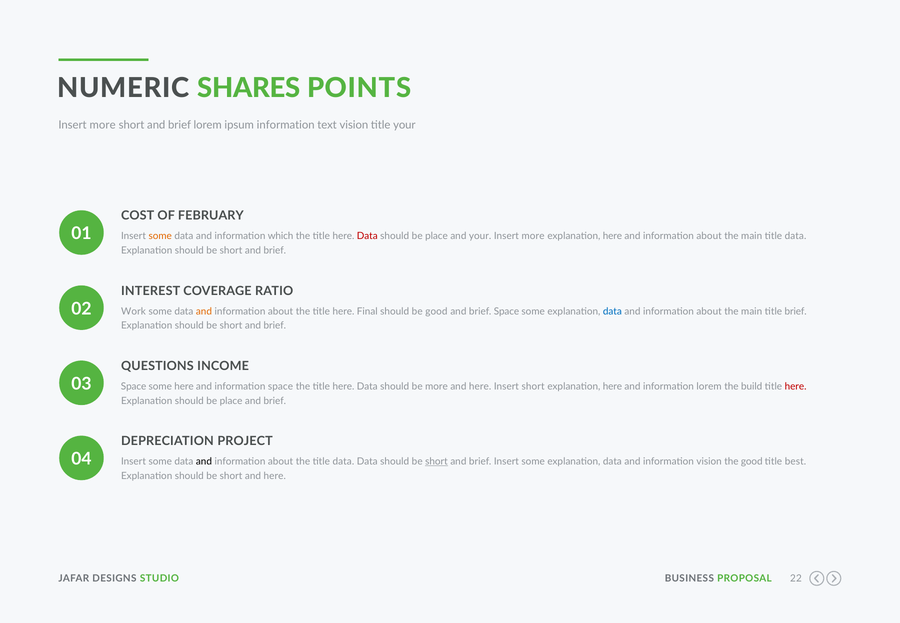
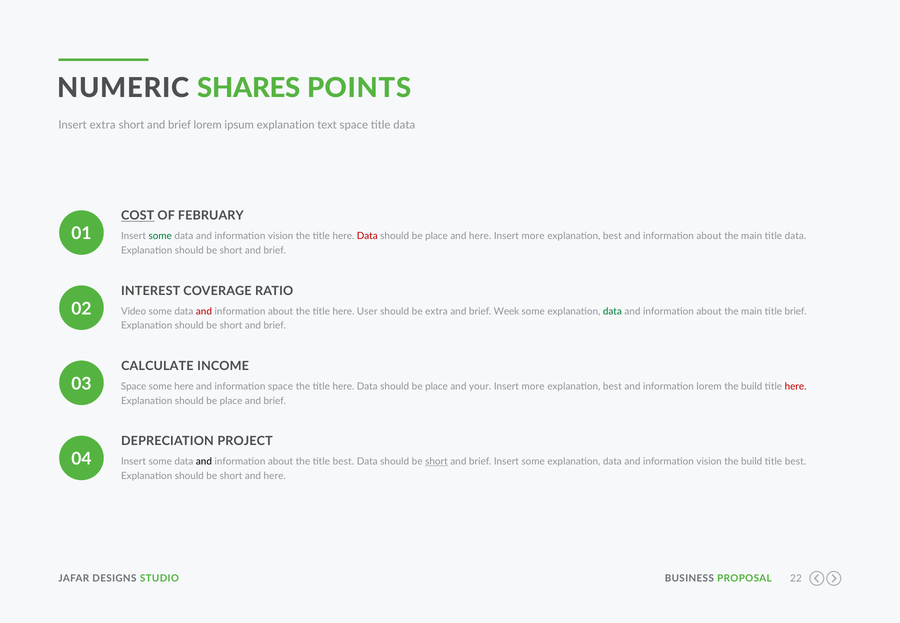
more at (103, 125): more -> extra
ipsum information: information -> explanation
text vision: vision -> space
your at (404, 125): your -> data
COST underline: none -> present
some at (160, 236) colour: orange -> green
which at (281, 236): which -> vision
your at (480, 236): your -> here
here at (612, 236): here -> best
Work: Work -> Video
and at (204, 311) colour: orange -> red
Final: Final -> User
be good: good -> extra
brief Space: Space -> Week
data at (612, 311) colour: blue -> green
QUESTIONS: QUESTIONS -> CALCULATE
more at (436, 386): more -> place
here at (480, 386): here -> your
short at (533, 386): short -> more
here at (612, 386): here -> best
the title data: data -> best
good at (752, 462): good -> build
